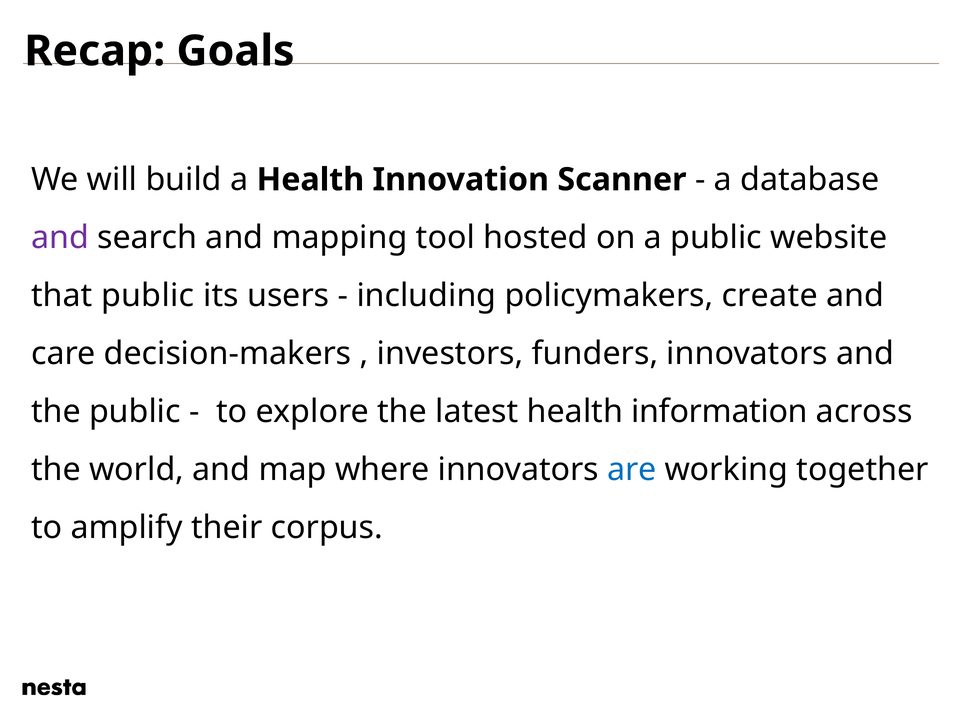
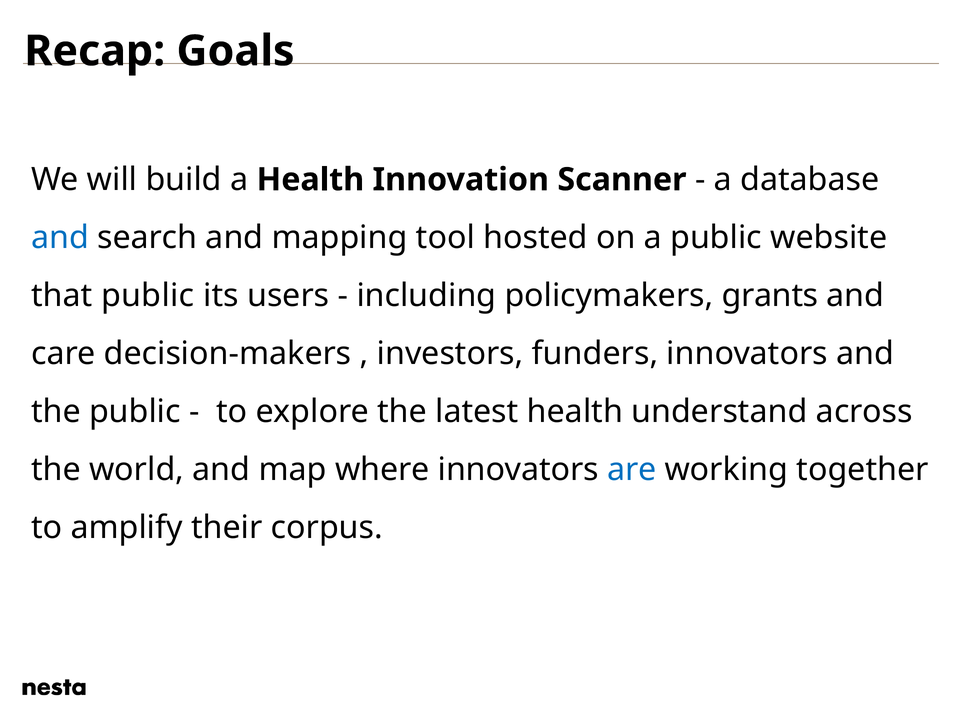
and at (60, 238) colour: purple -> blue
create: create -> grants
information: information -> understand
